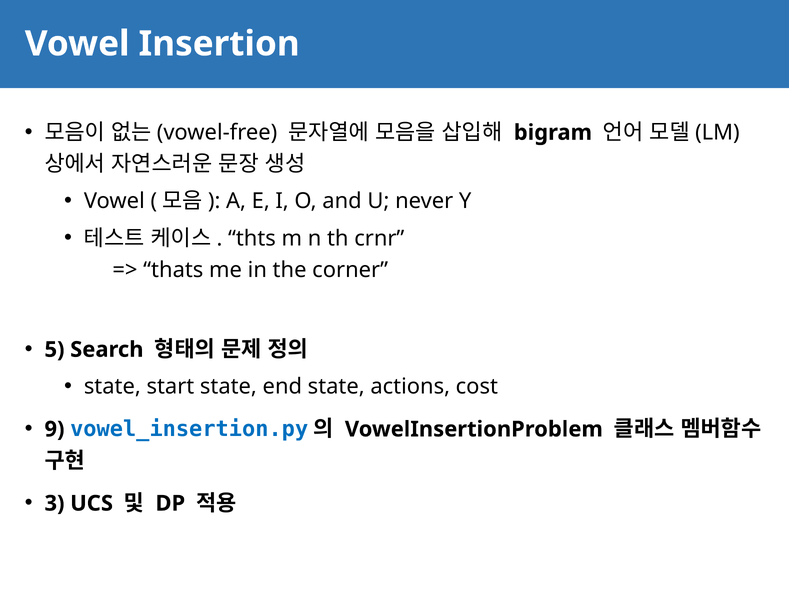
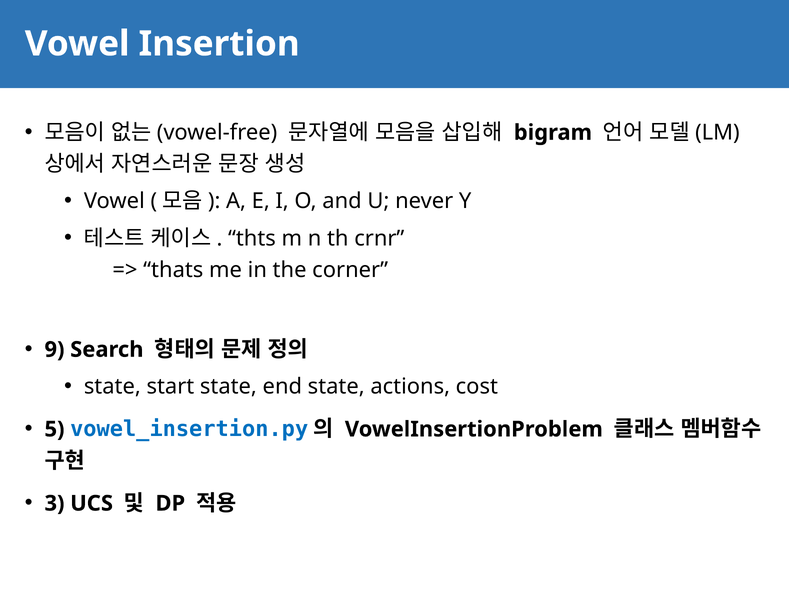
5: 5 -> 9
9: 9 -> 5
